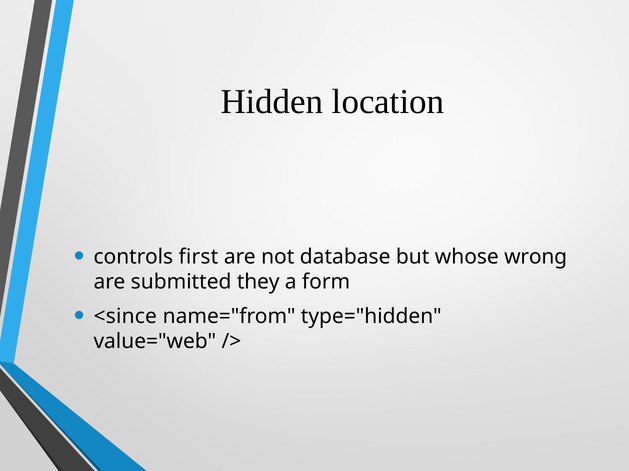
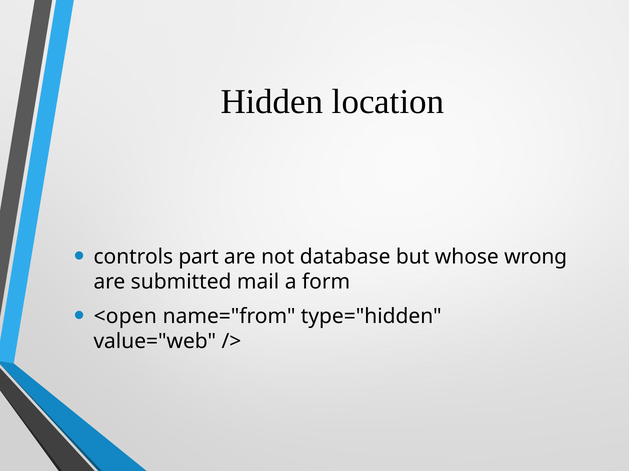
first: first -> part
they: they -> mail
<since: <since -> <open
